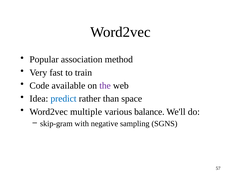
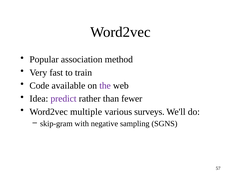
predict colour: blue -> purple
space: space -> fewer
balance: balance -> surveys
